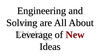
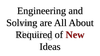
Leverage: Leverage -> Required
